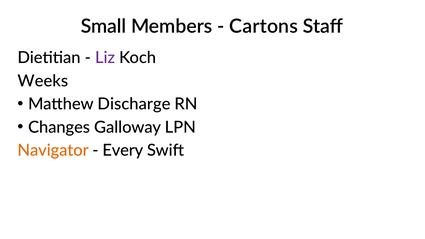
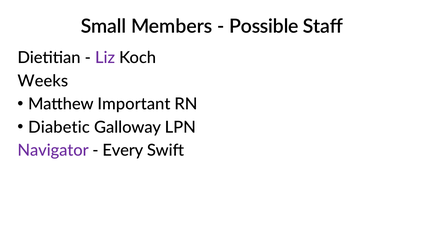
Cartons: Cartons -> Possible
Discharge: Discharge -> Important
Changes: Changes -> Diabetic
Navigator colour: orange -> purple
